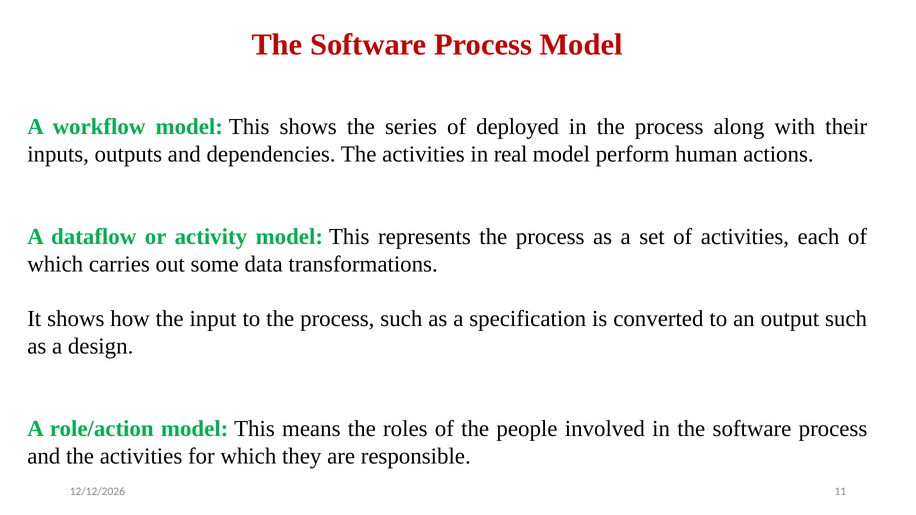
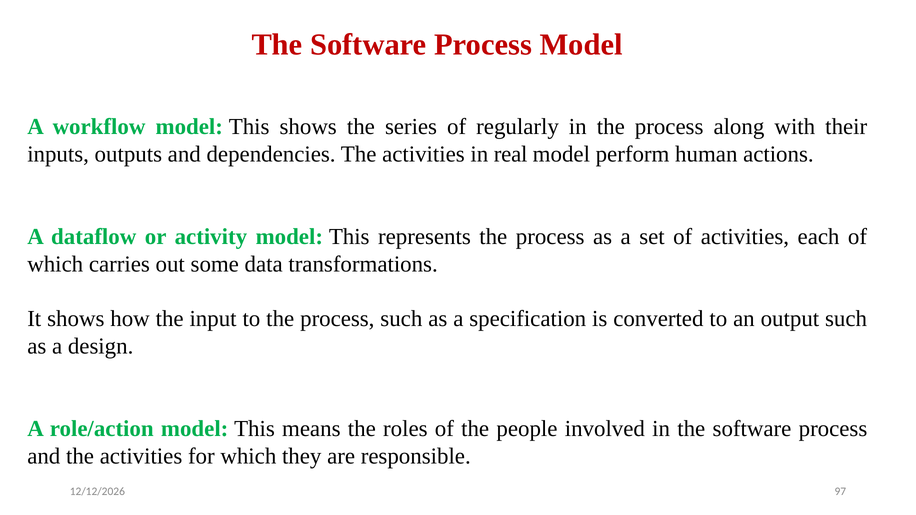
deployed: deployed -> regularly
11: 11 -> 97
